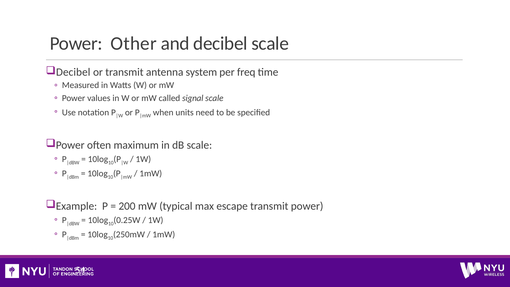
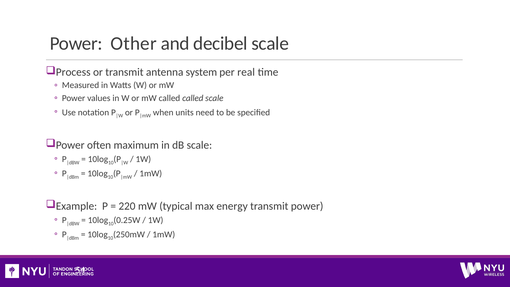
Decibel at (73, 72): Decibel -> Process
freq: freq -> real
called signal: signal -> called
200: 200 -> 220
escape: escape -> energy
